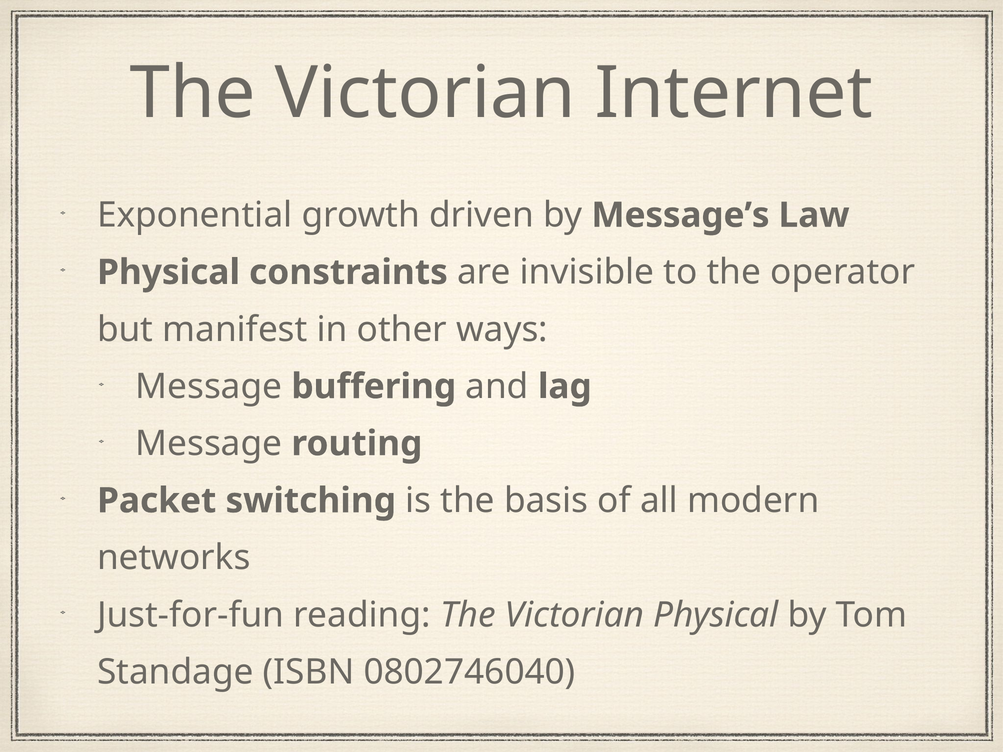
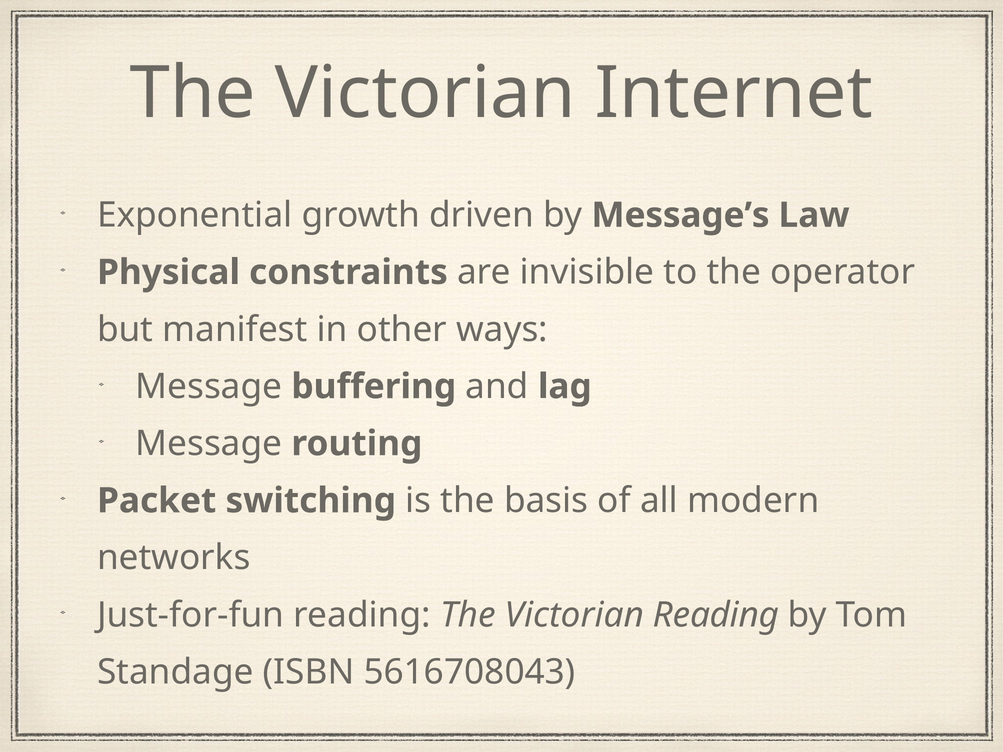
Victorian Physical: Physical -> Reading
0802746040: 0802746040 -> 5616708043
